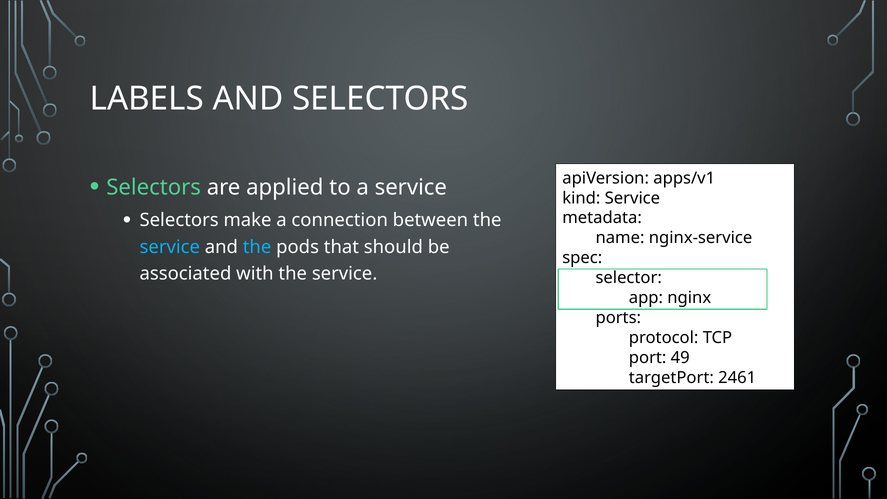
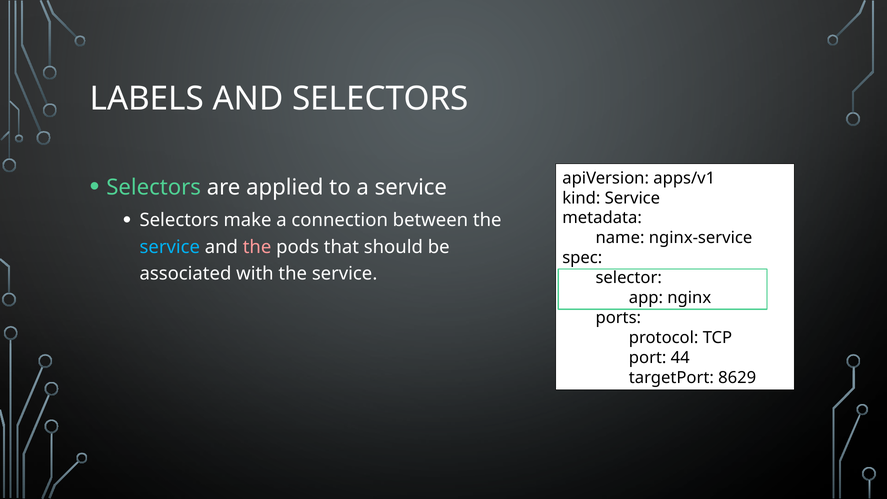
the at (257, 247) colour: light blue -> pink
49: 49 -> 44
2461: 2461 -> 8629
